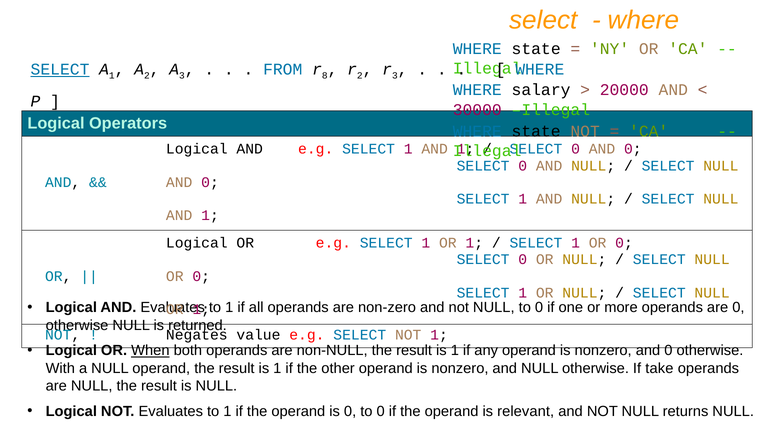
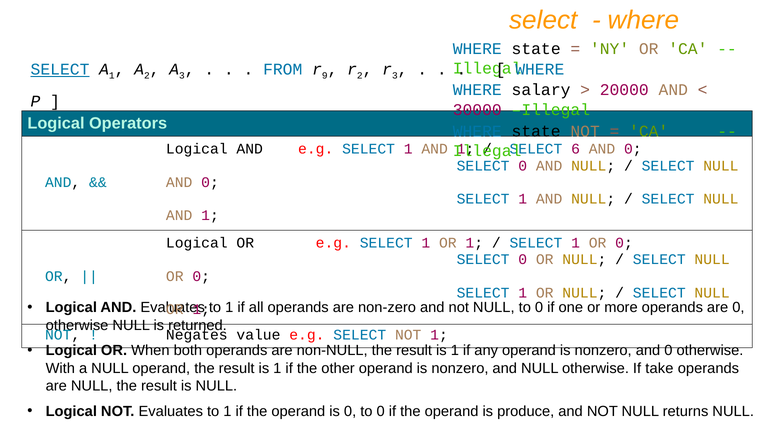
8: 8 -> 9
0 at (576, 149): 0 -> 6
When underline: present -> none
relevant: relevant -> produce
